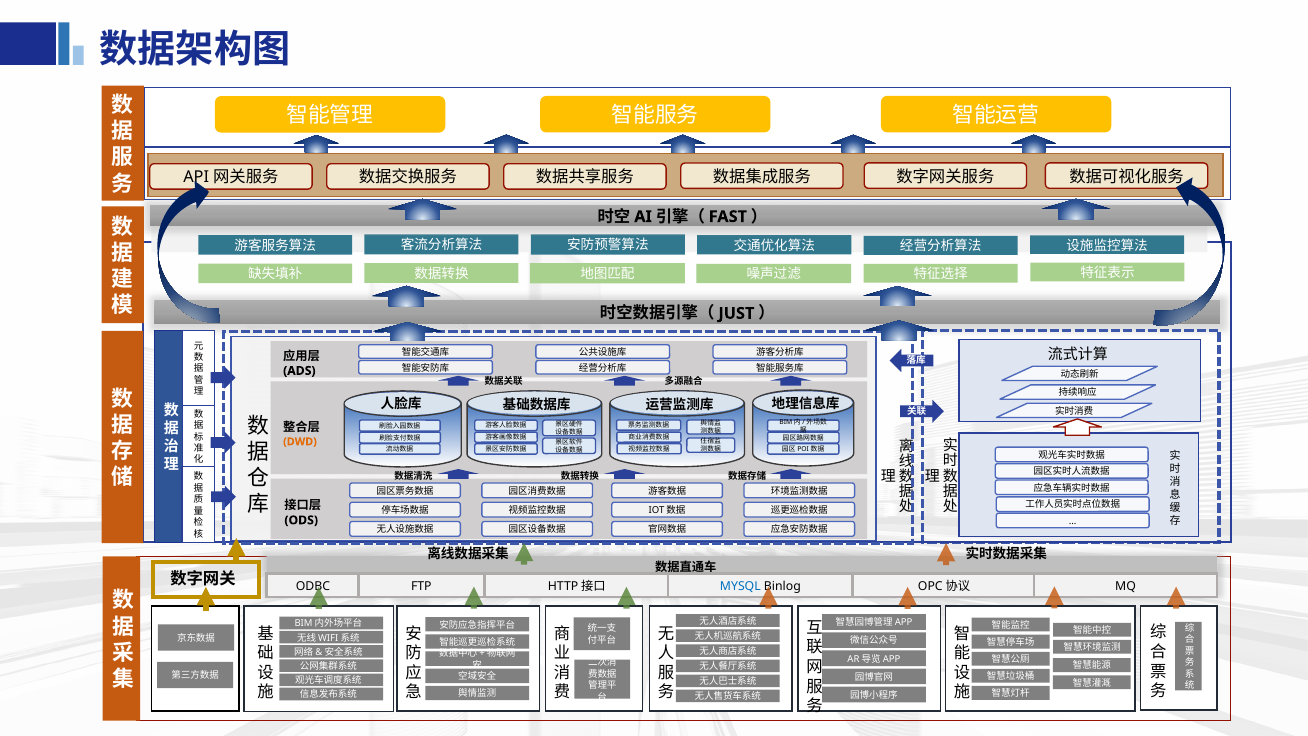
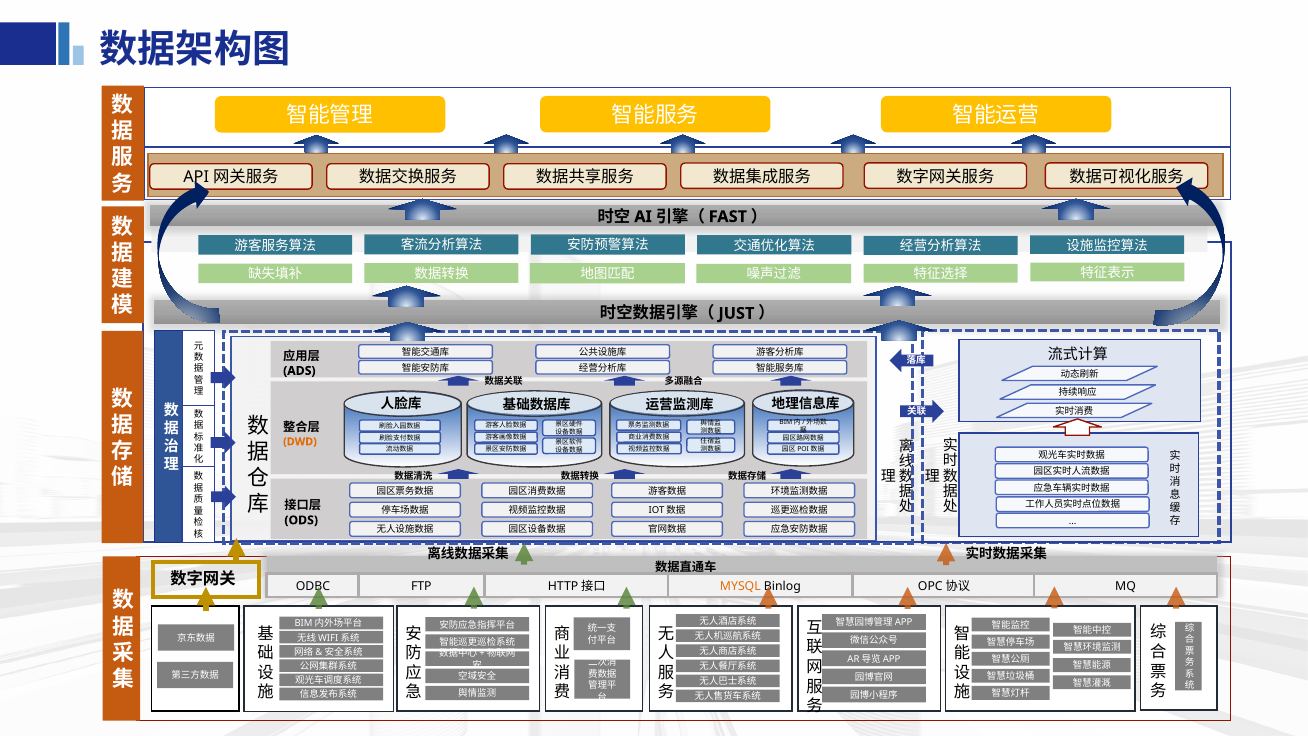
MYSQL colour: blue -> orange
